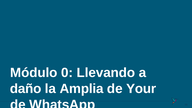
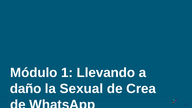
0: 0 -> 1
Amplia: Amplia -> Sexual
Your: Your -> Crea
